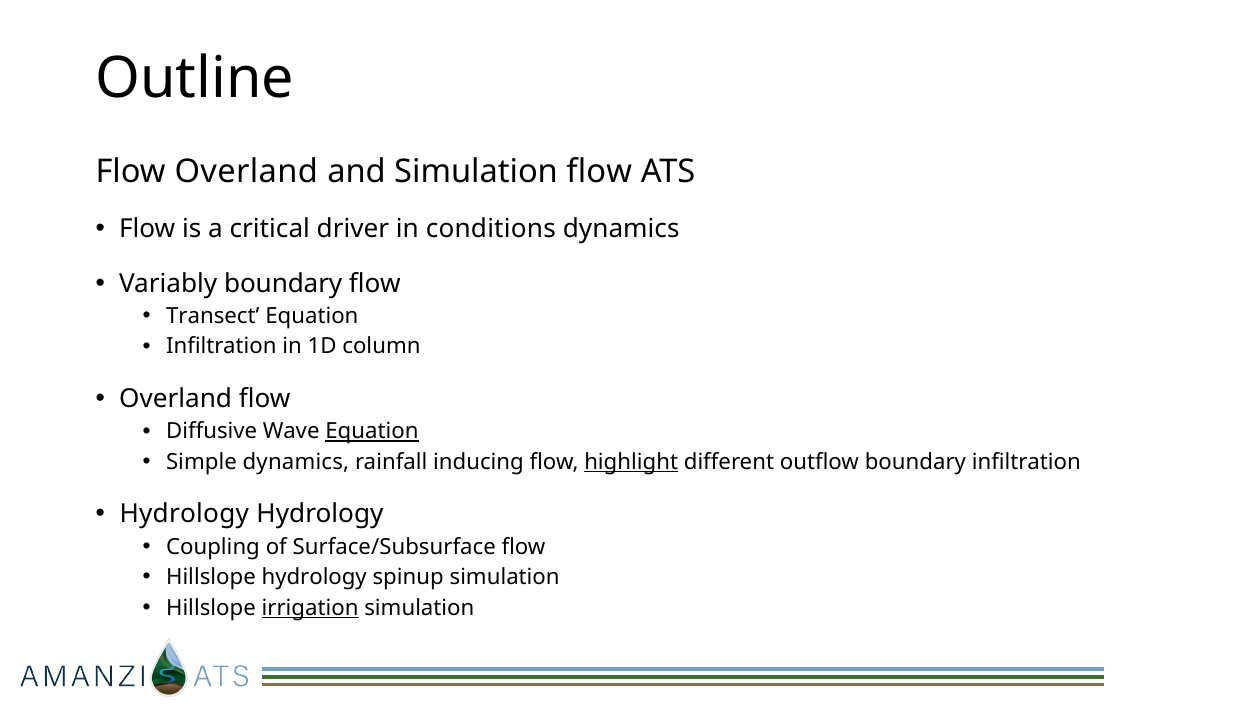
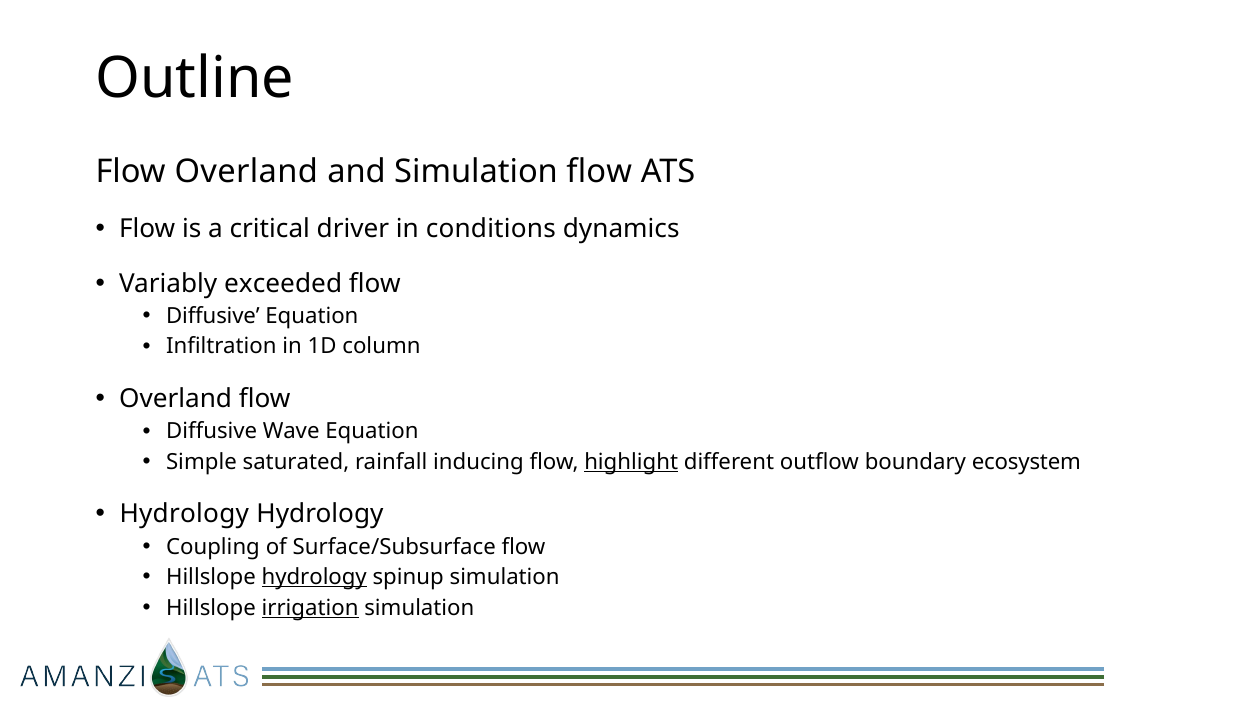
Variably boundary: boundary -> exceeded
Transect at (213, 316): Transect -> Diffusive
Equation at (372, 432) underline: present -> none
Simple dynamics: dynamics -> saturated
boundary infiltration: infiltration -> ecosystem
hydrology at (314, 578) underline: none -> present
